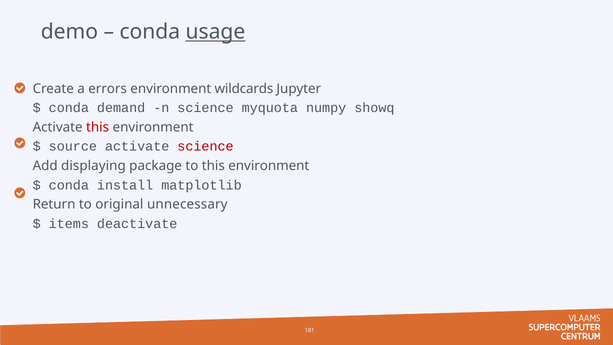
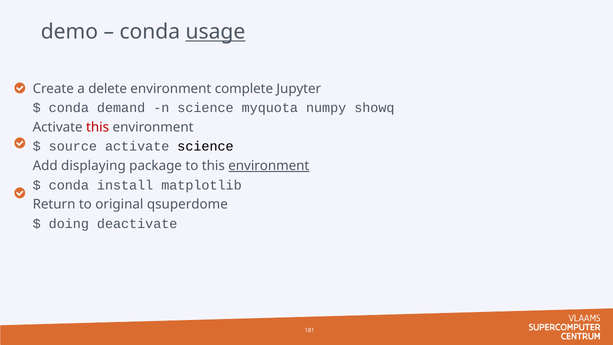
errors: errors -> delete
wildcards: wildcards -> complete
science at (206, 146) colour: red -> black
environment at (269, 166) underline: none -> present
unnecessary: unnecessary -> qsuperdome
items: items -> doing
